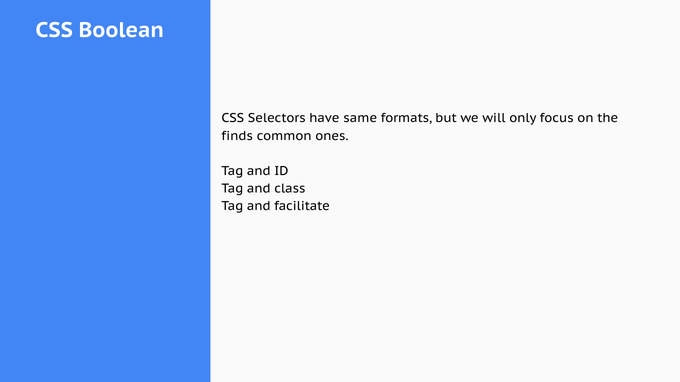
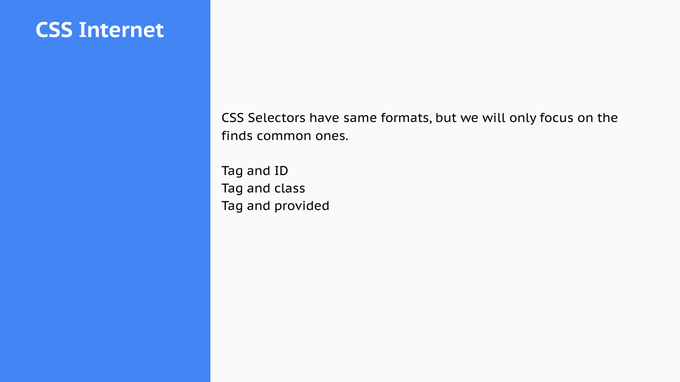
Boolean: Boolean -> Internet
facilitate: facilitate -> provided
